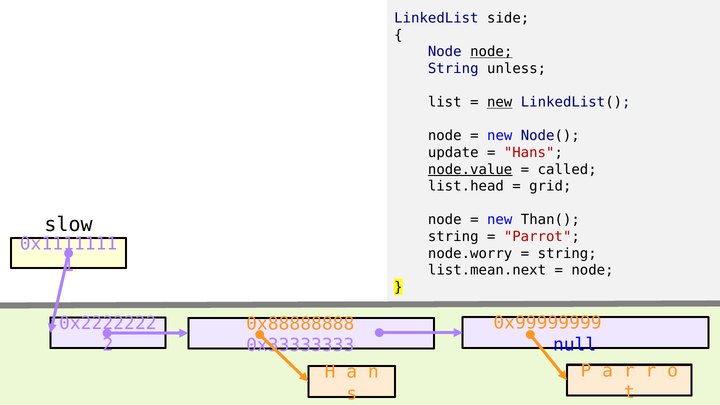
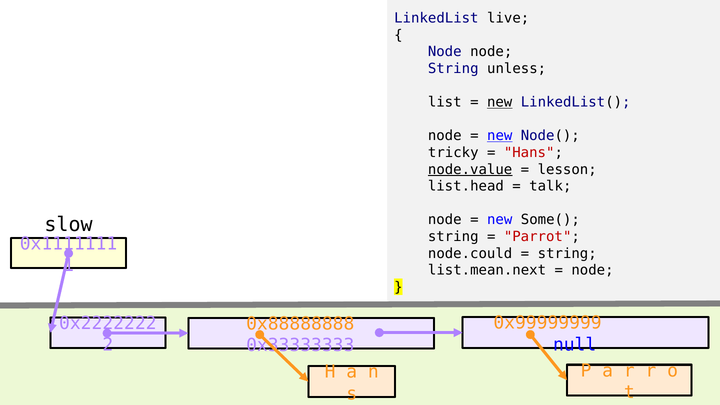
side: side -> live
node at (491, 52) underline: present -> none
new at (500, 136) underline: none -> present
update: update -> tricky
called: called -> lesson
grid: grid -> talk
Than(: Than( -> Some(
node.worry: node.worry -> node.could
